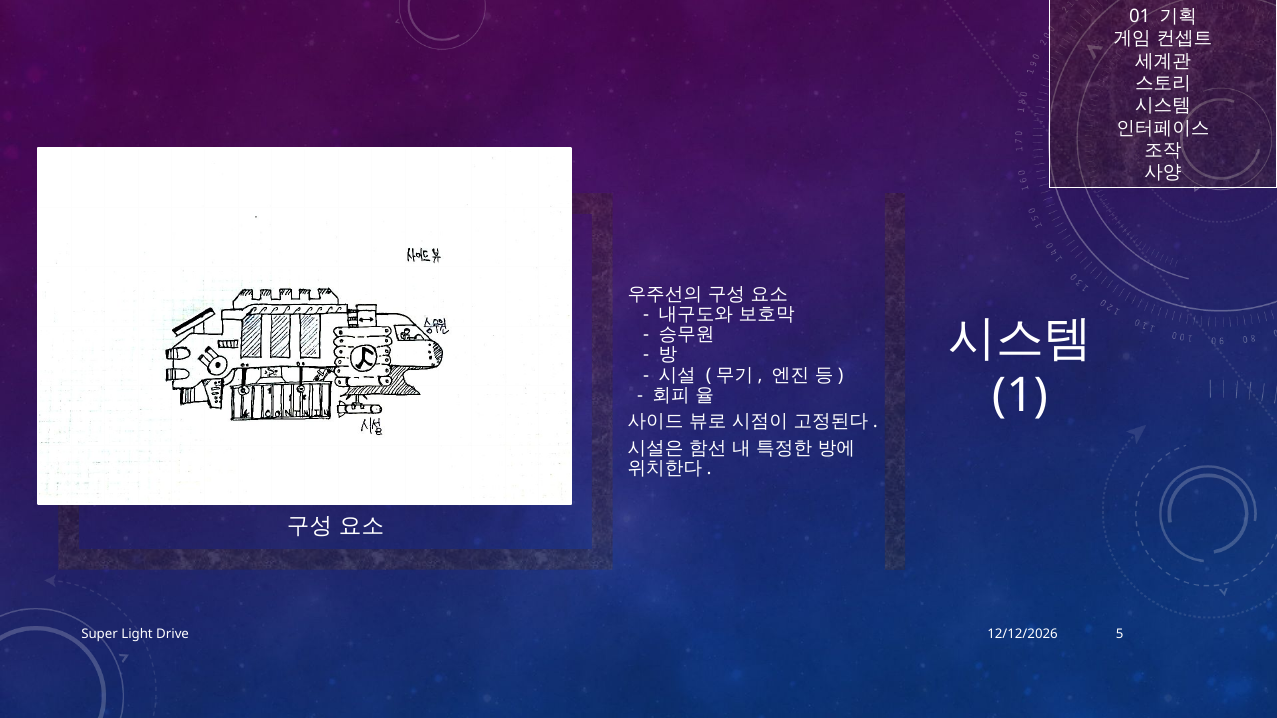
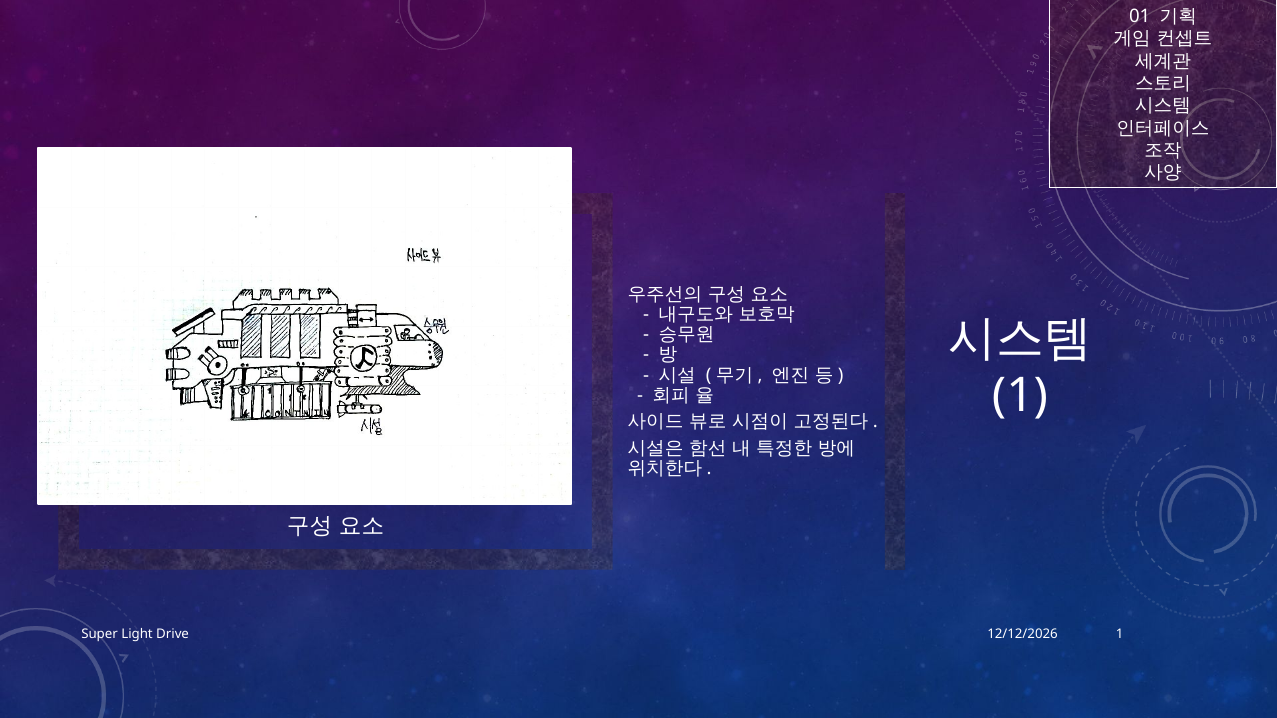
Drive 5: 5 -> 1
